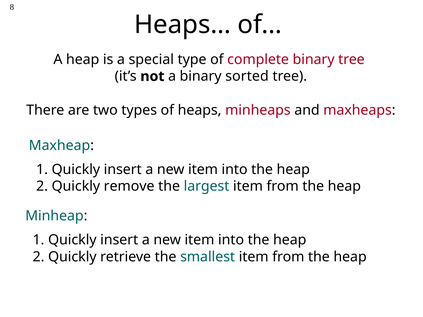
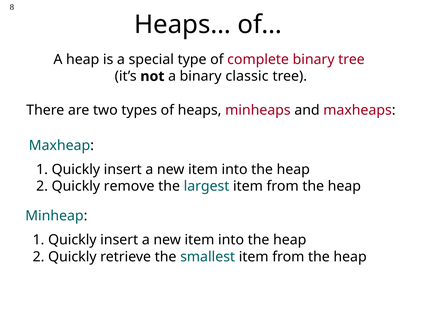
sorted: sorted -> classic
